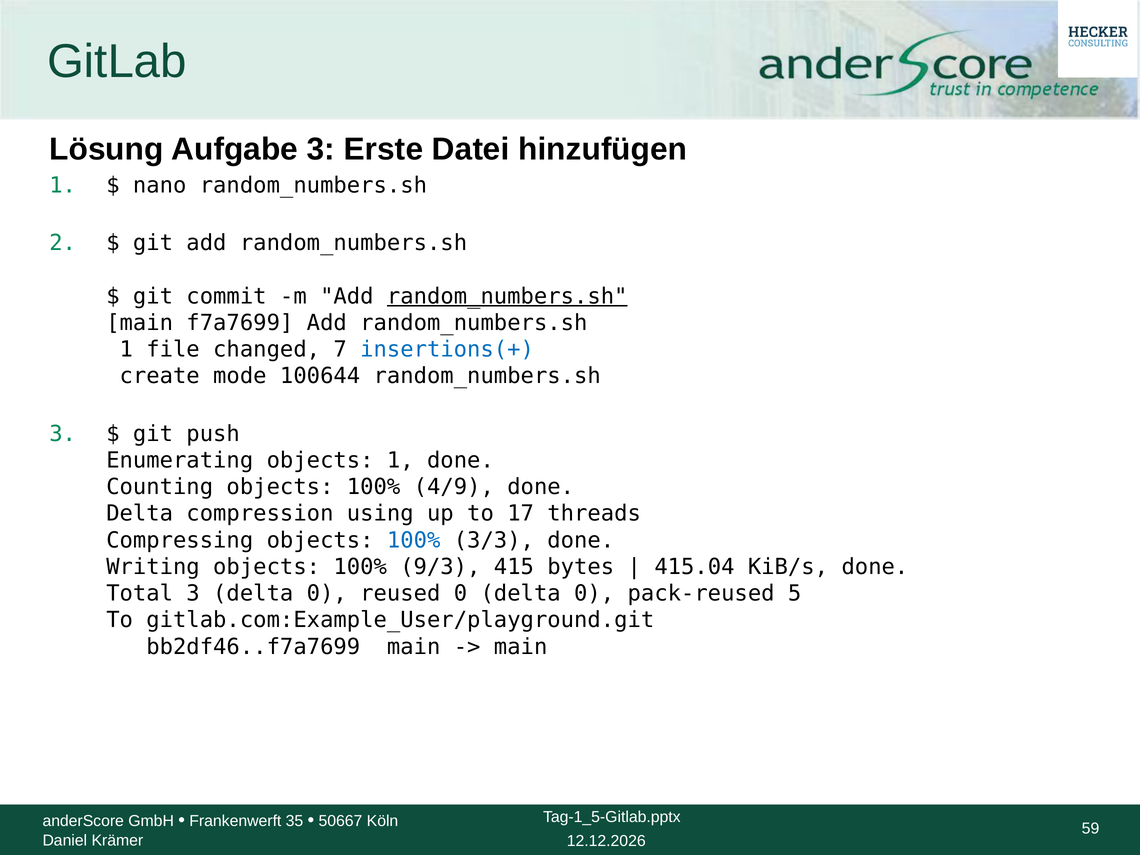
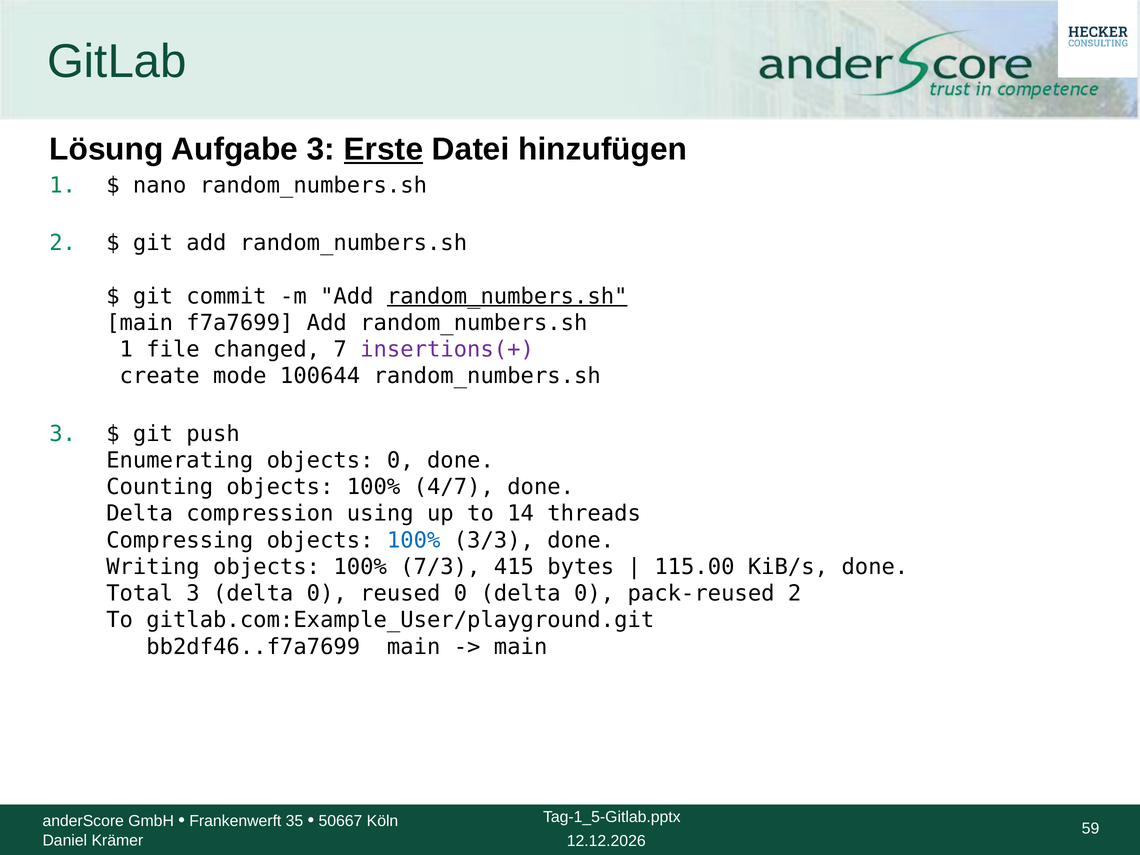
Erste underline: none -> present
insertions(+ colour: blue -> purple
objects 1: 1 -> 0
4/9: 4/9 -> 4/7
17: 17 -> 14
9/3: 9/3 -> 7/3
415.04: 415.04 -> 115.00
pack-reused 5: 5 -> 2
